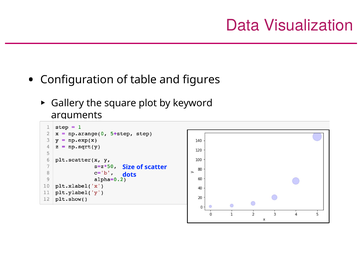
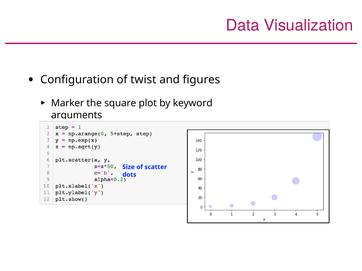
table: table -> twist
Gallery: Gallery -> Marker
